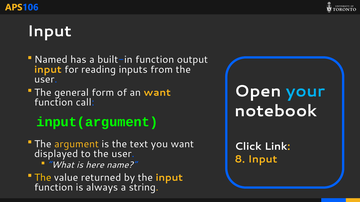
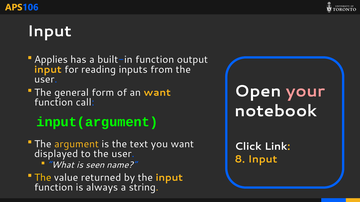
Named: Named -> Applies
your colour: light blue -> pink
here: here -> seen
